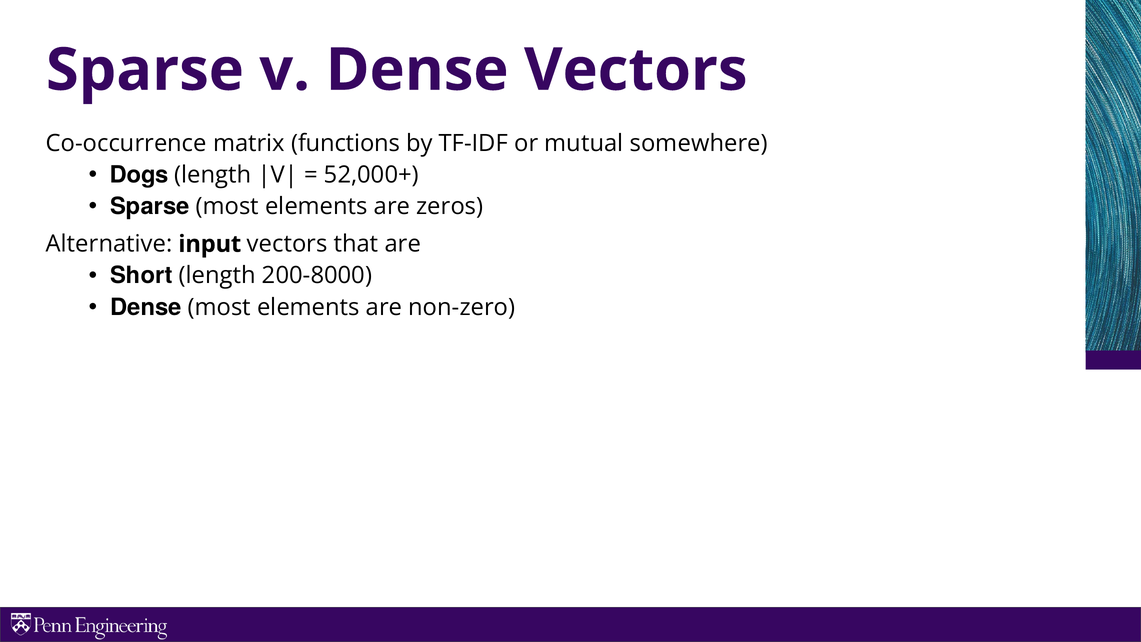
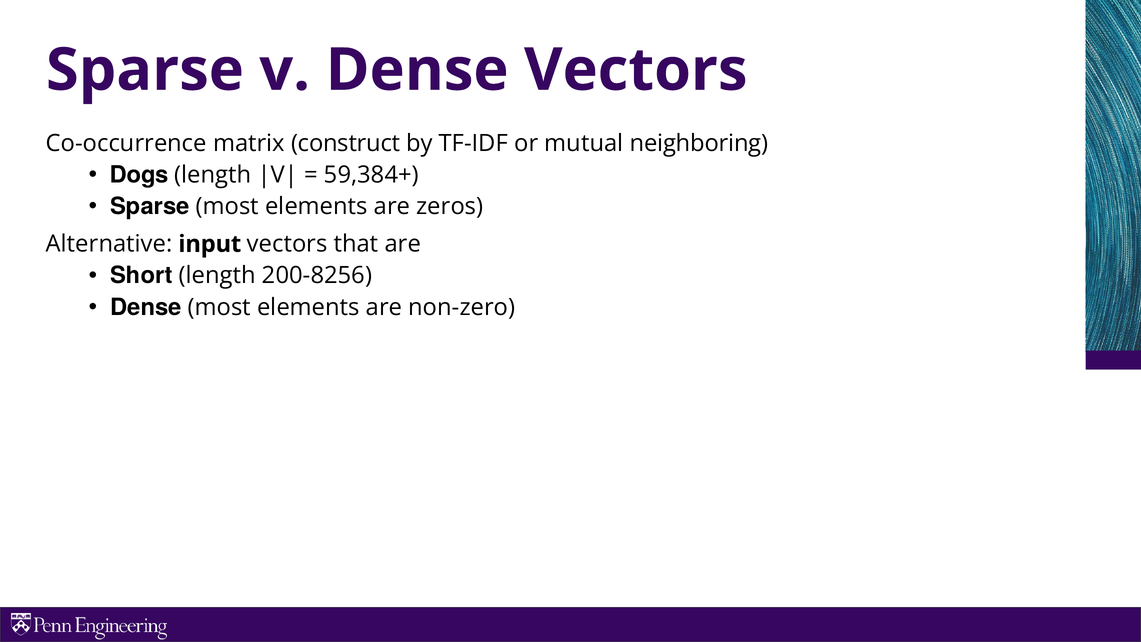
functions: functions -> construct
somewhere: somewhere -> neighboring
52,000+: 52,000+ -> 59,384+
200-8000: 200-8000 -> 200-8256
